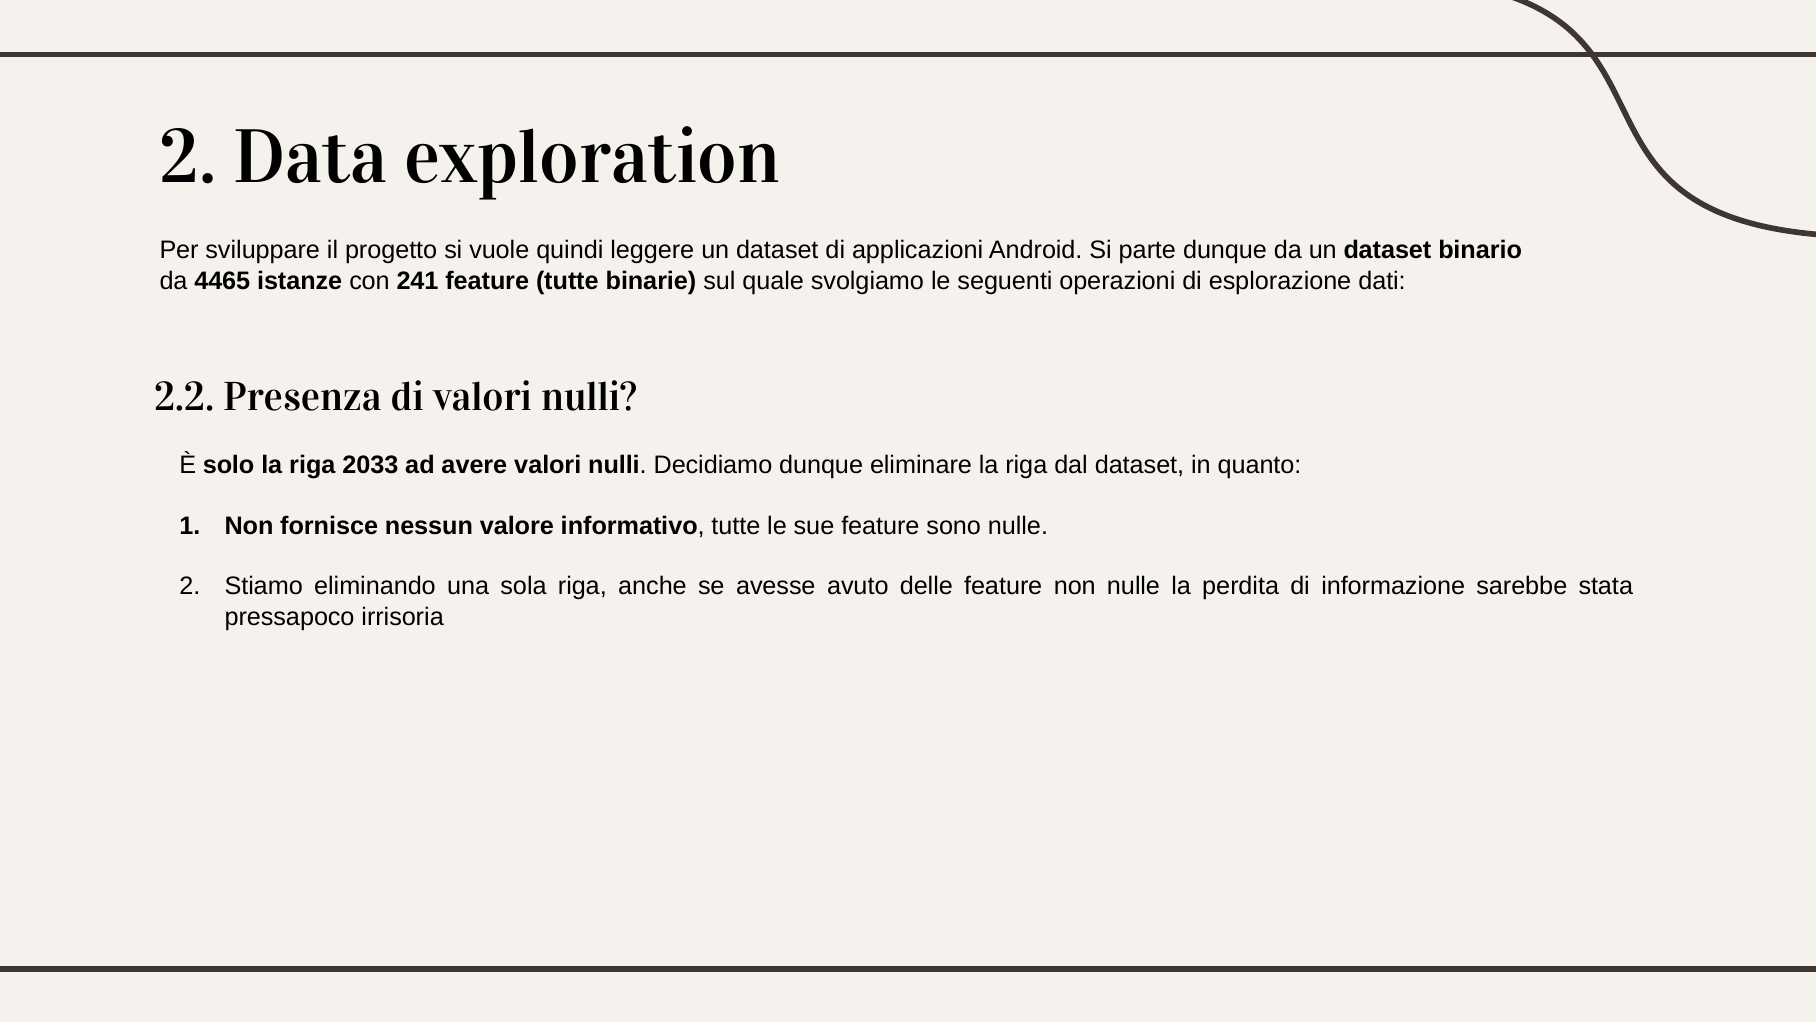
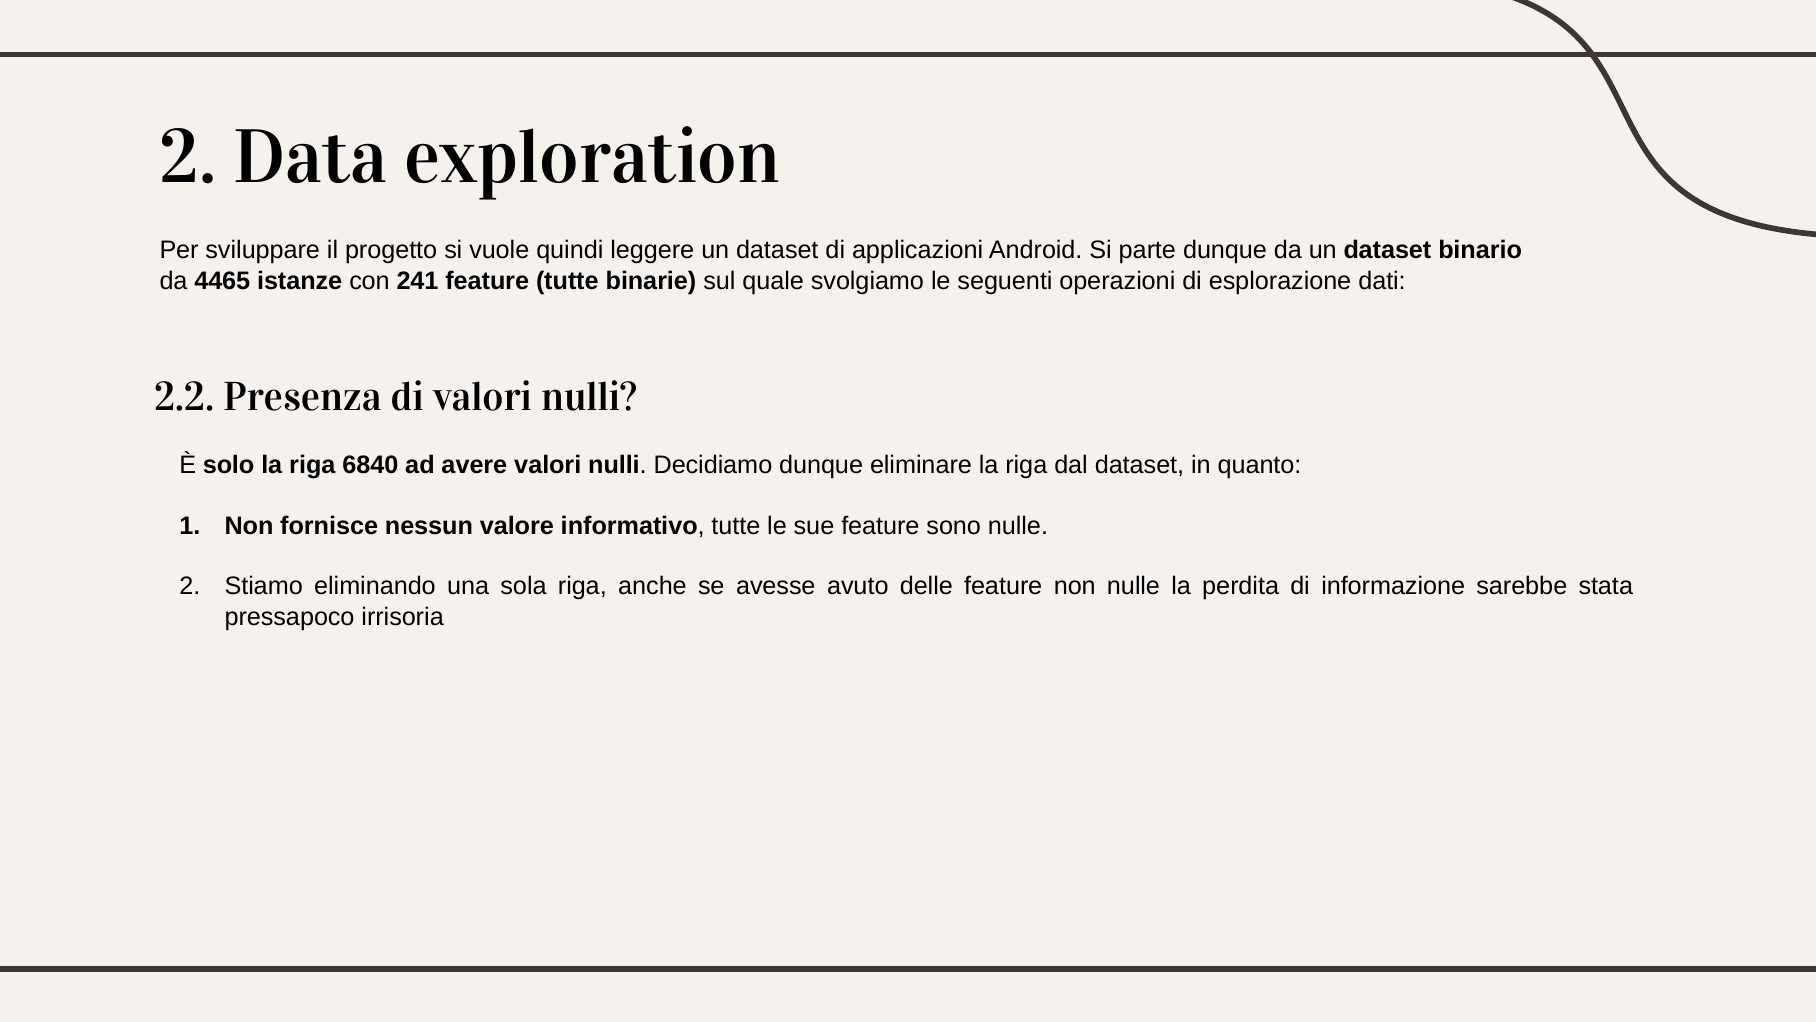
2033: 2033 -> 6840
